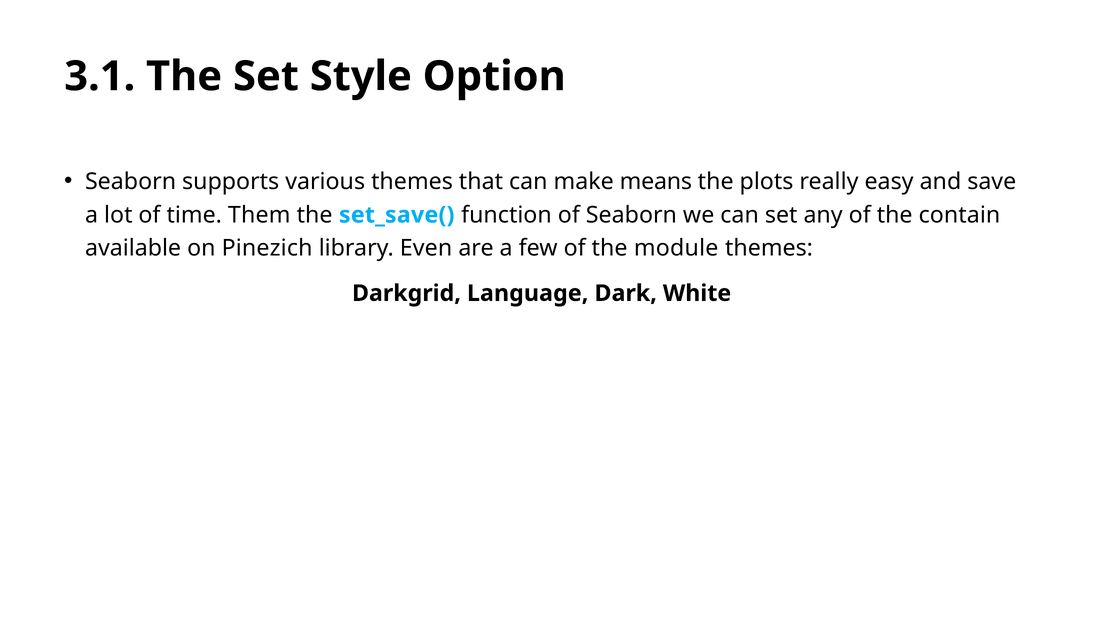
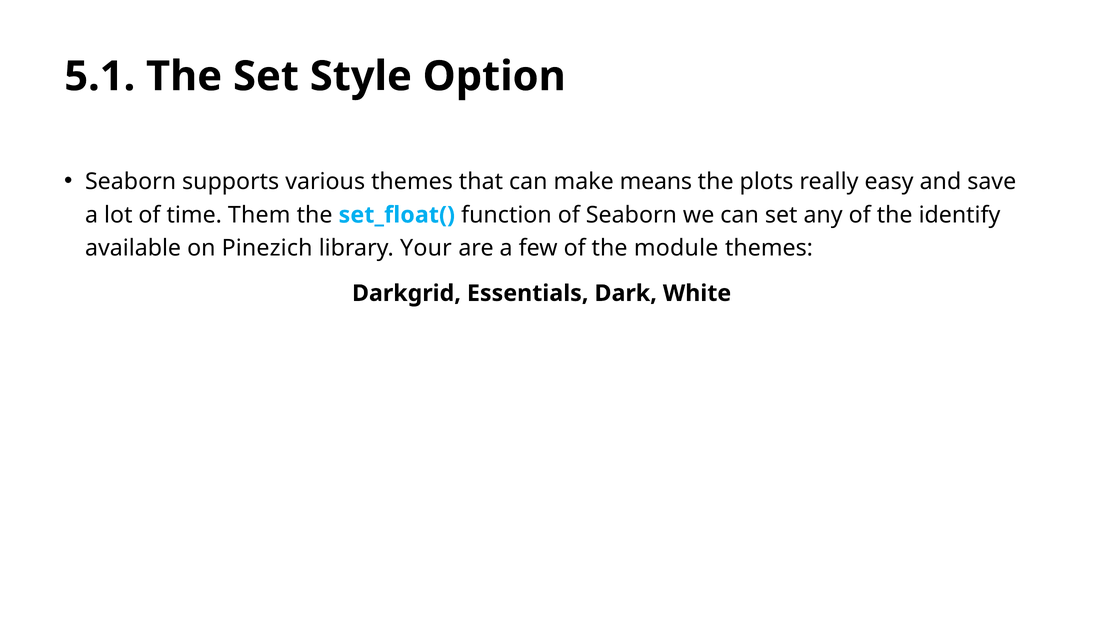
3.1: 3.1 -> 5.1
set_save(: set_save( -> set_float(
contain: contain -> identify
Even: Even -> Your
Language: Language -> Essentials
